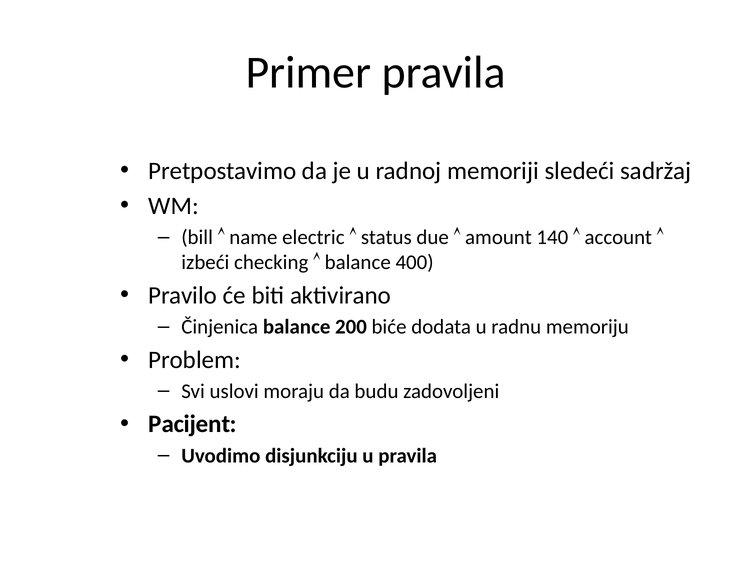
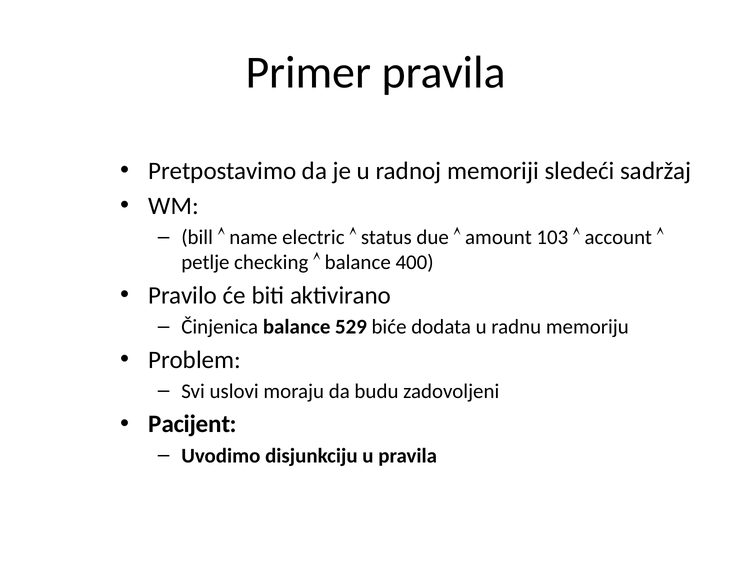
140: 140 -> 103
izbeći: izbeći -> petlje
200: 200 -> 529
